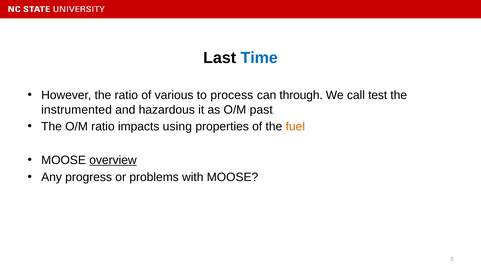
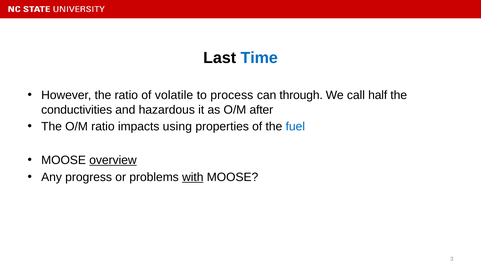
various: various -> volatile
test: test -> half
instrumented: instrumented -> conductivities
past: past -> after
fuel colour: orange -> blue
with underline: none -> present
